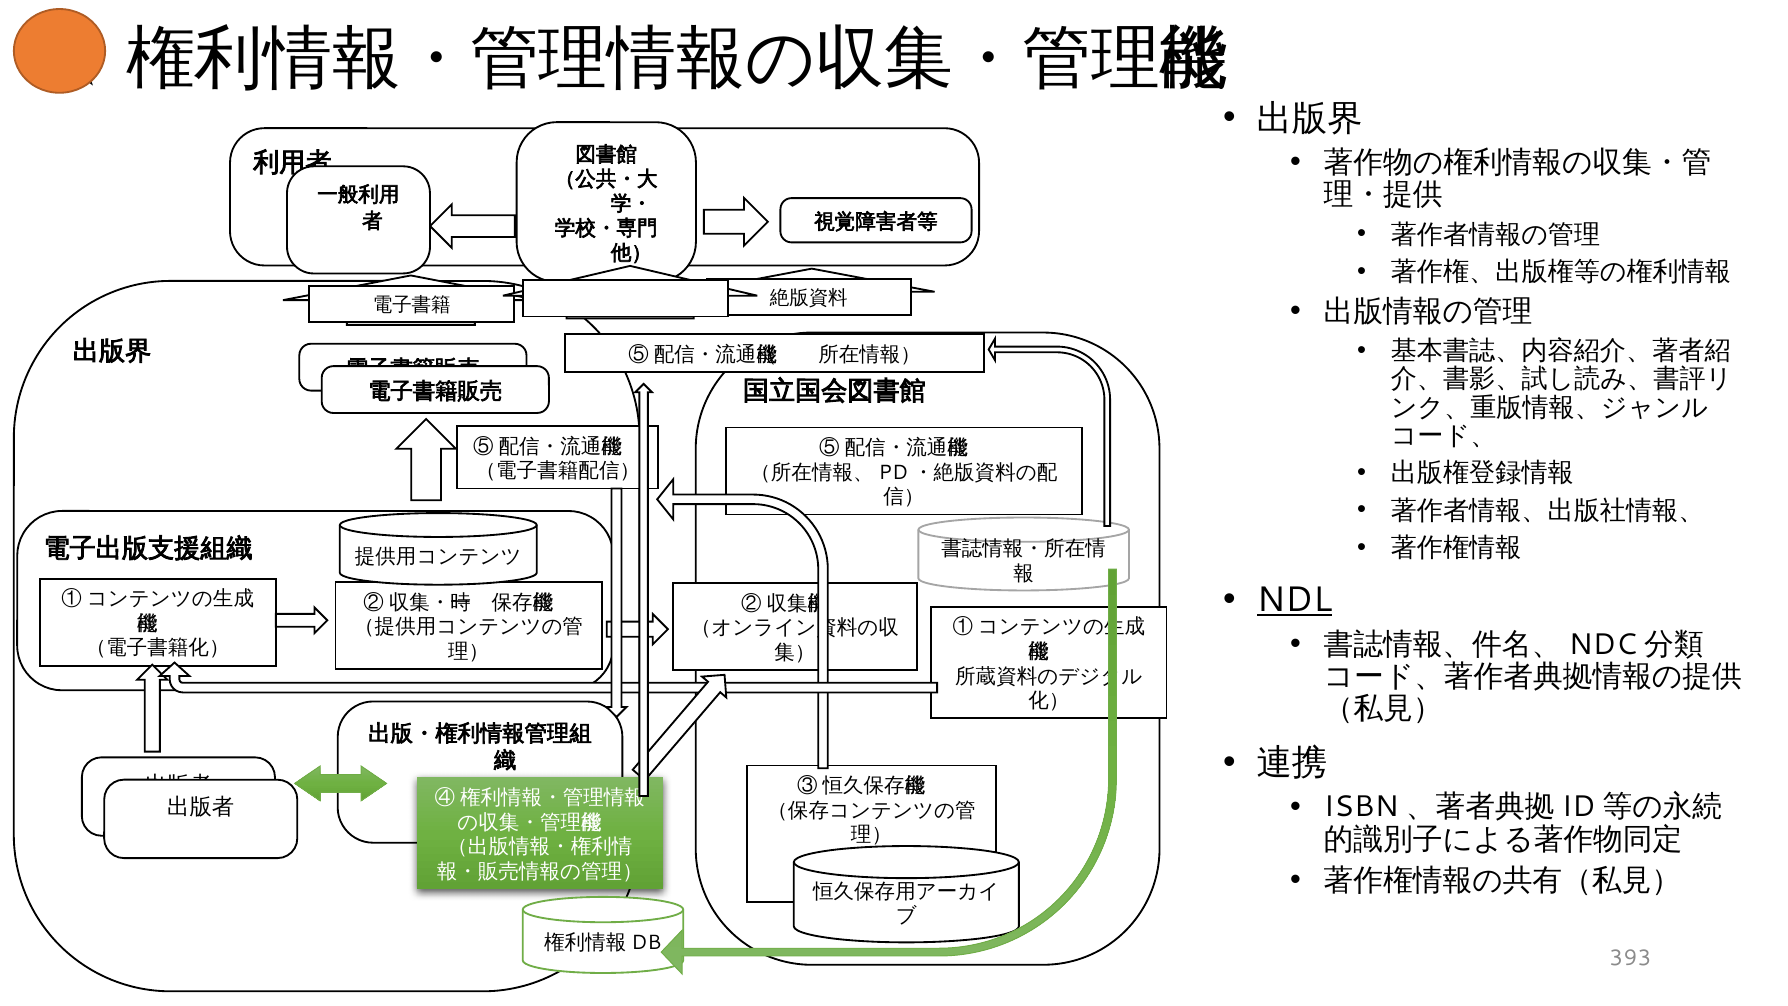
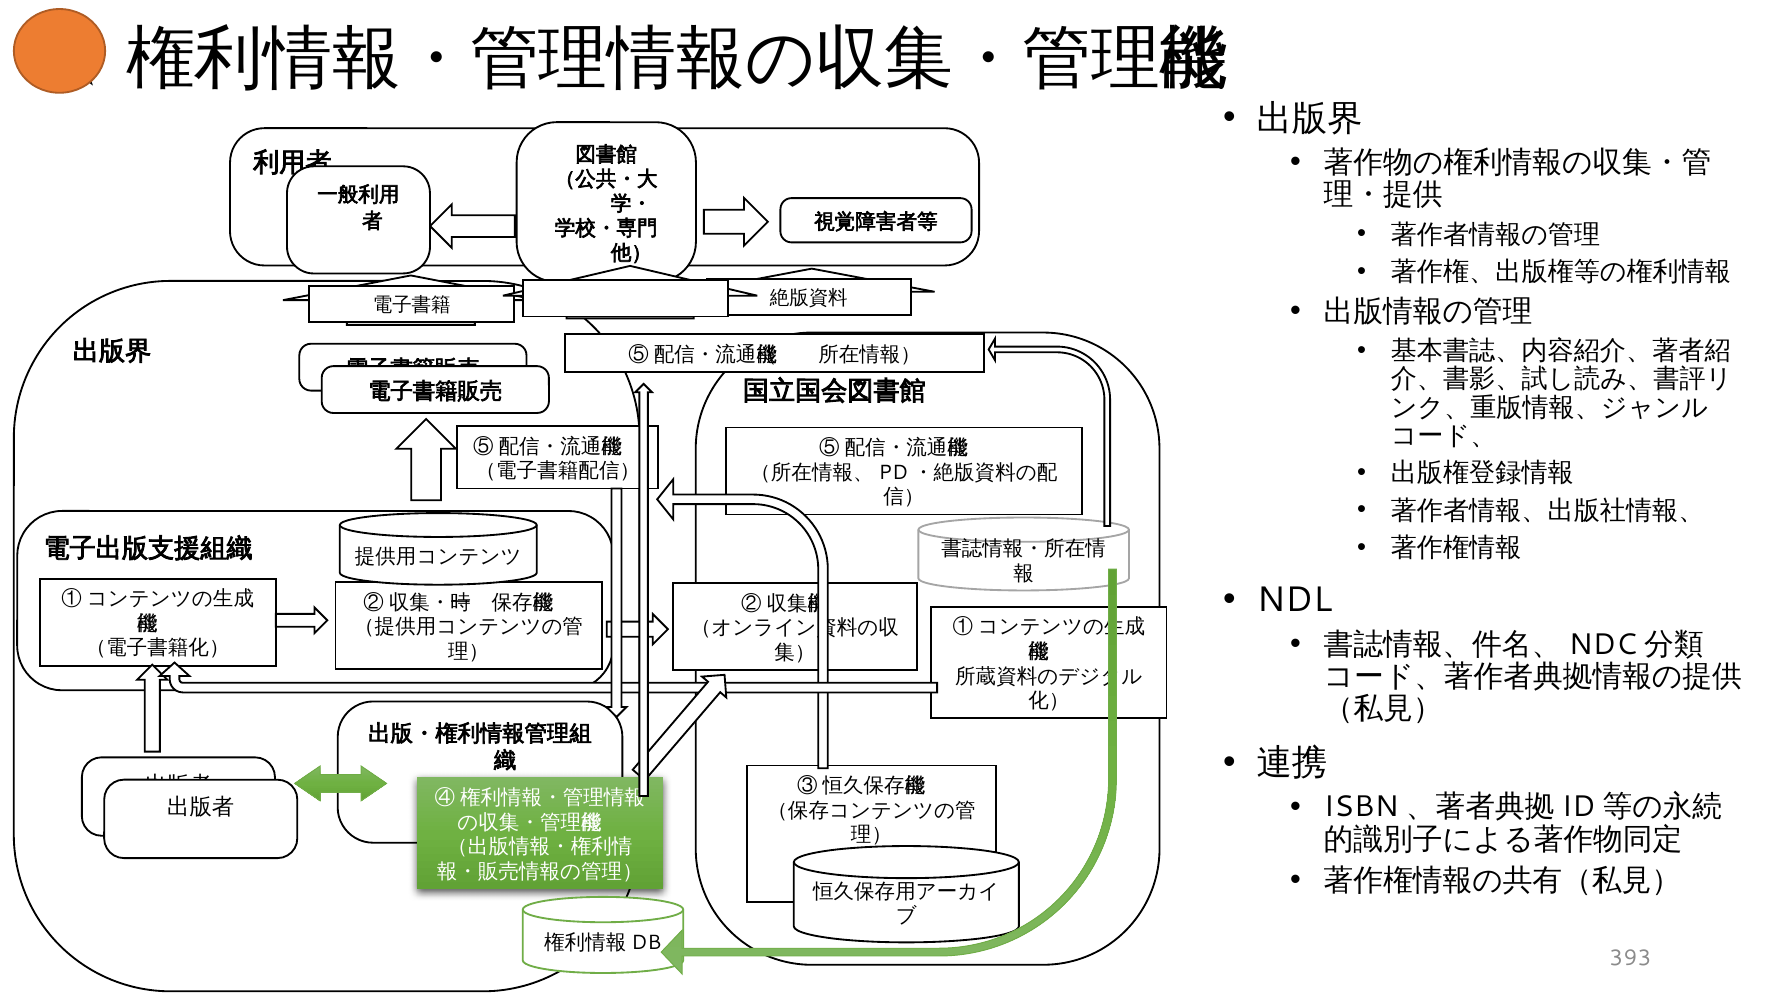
NDL underline: present -> none
